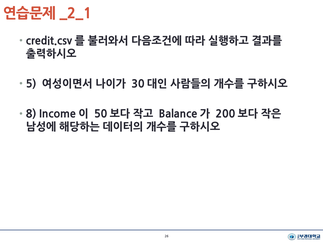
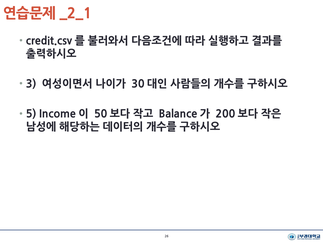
5: 5 -> 3
8: 8 -> 5
